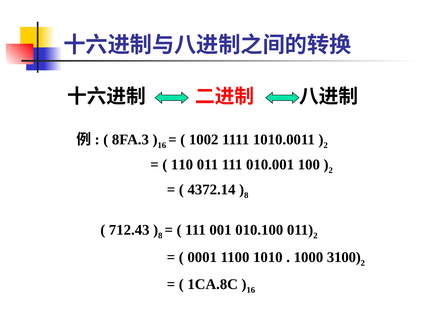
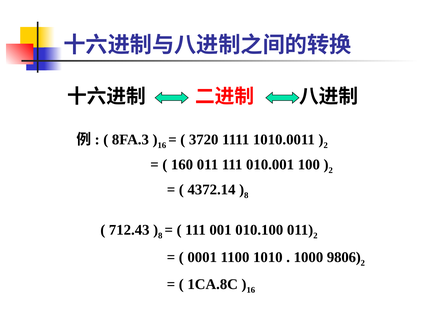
1002: 1002 -> 3720
110: 110 -> 160
3100: 3100 -> 9806
